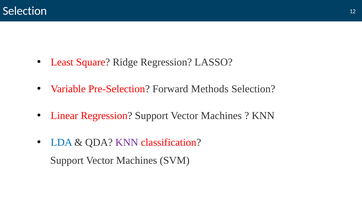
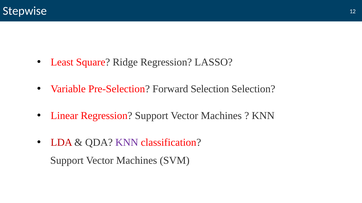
Selection at (25, 11): Selection -> Stepwise
Forward Methods: Methods -> Selection
LDA colour: blue -> red
